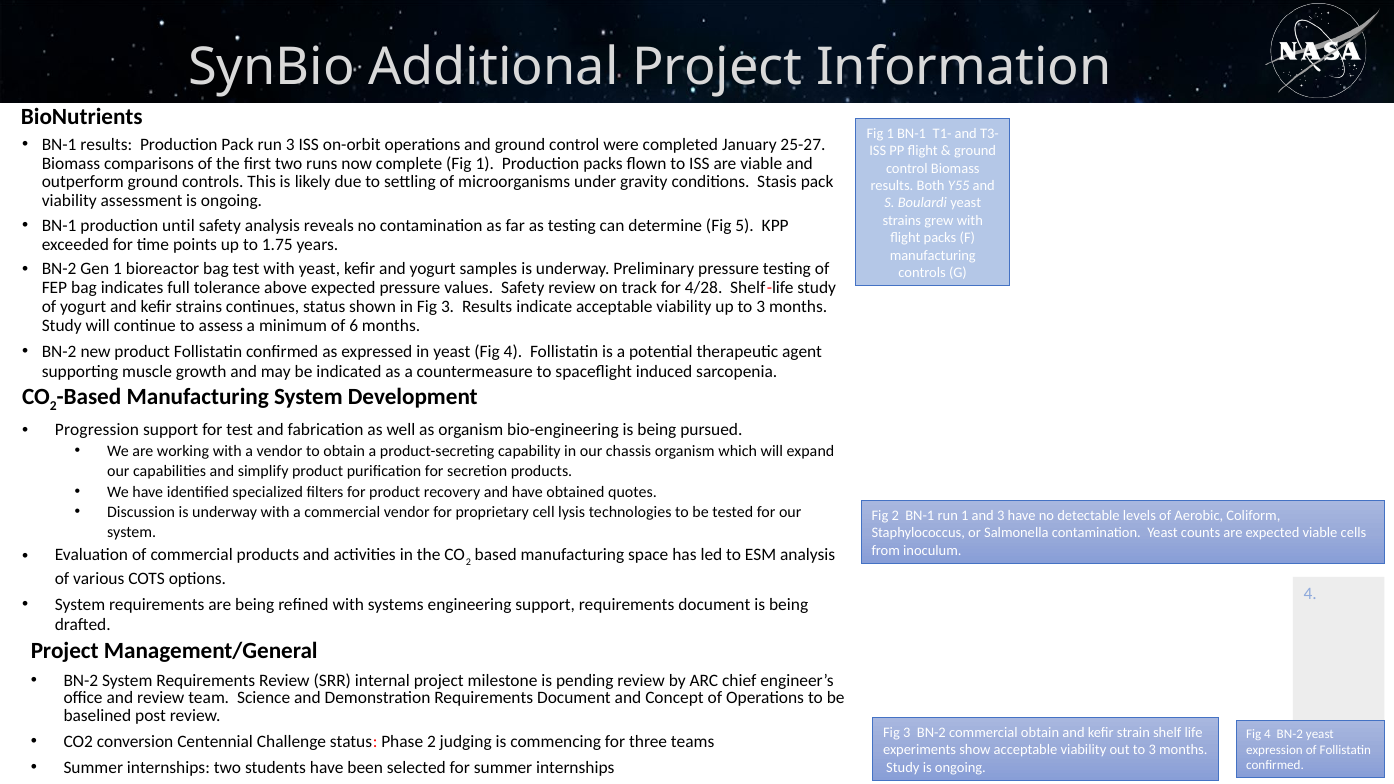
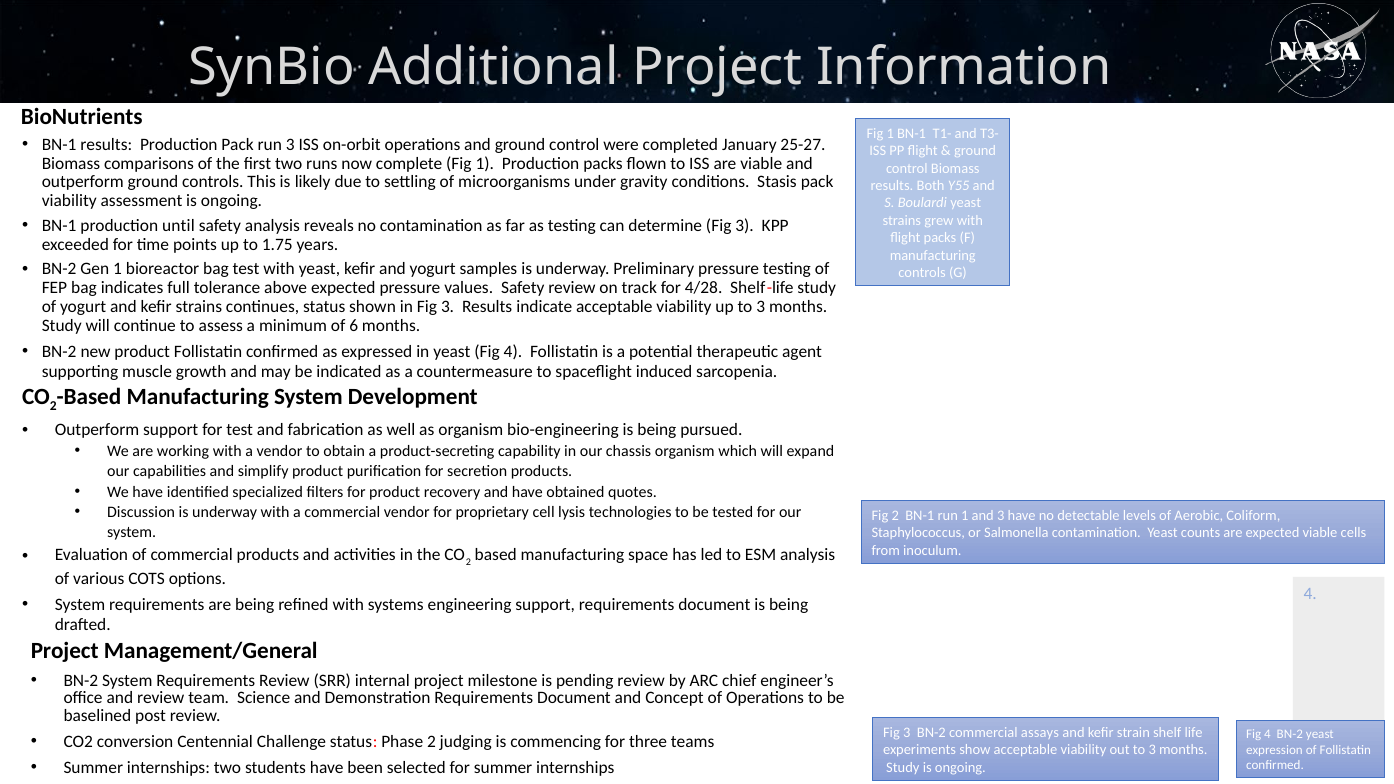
determine Fig 5: 5 -> 3
Progression at (97, 430): Progression -> Outperform
commercial obtain: obtain -> assays
